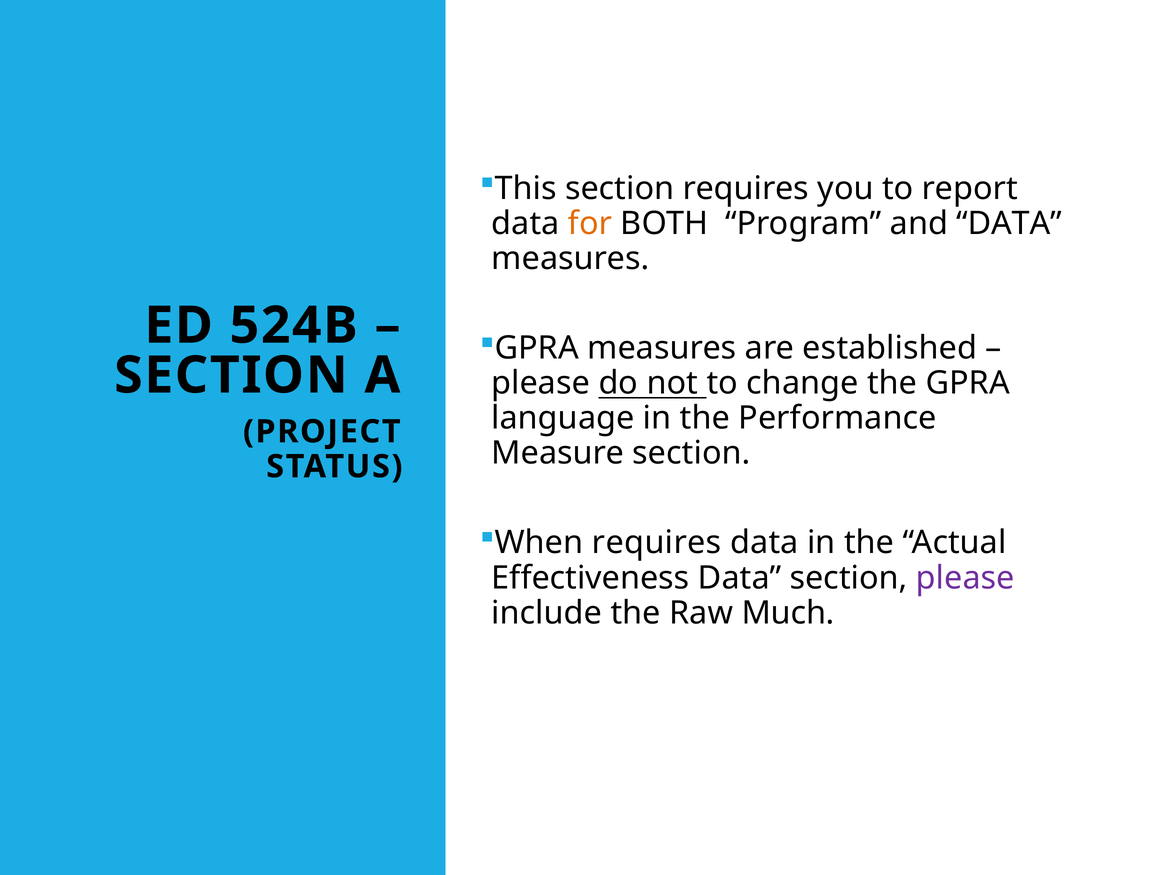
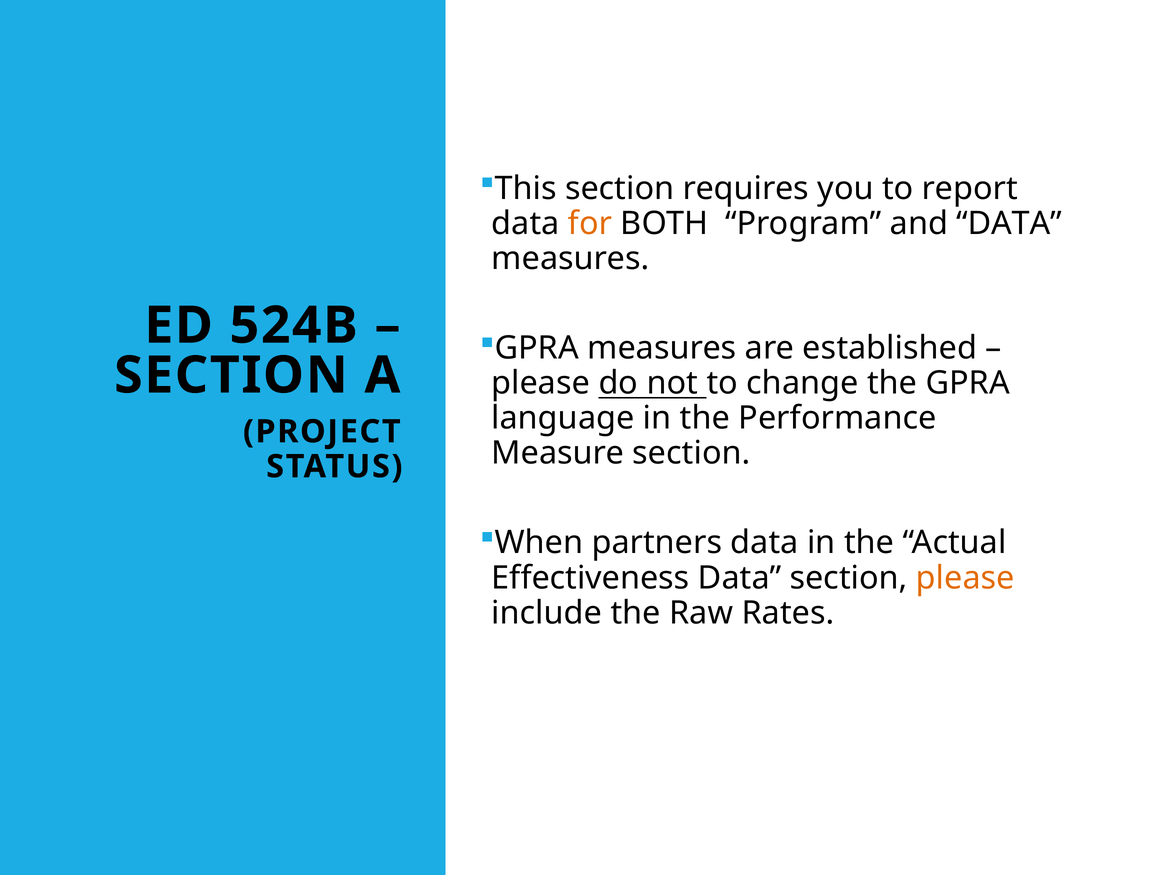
When requires: requires -> partners
please at (965, 578) colour: purple -> orange
Much: Much -> Rates
